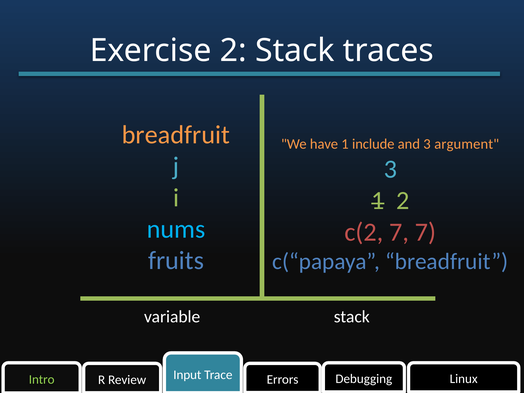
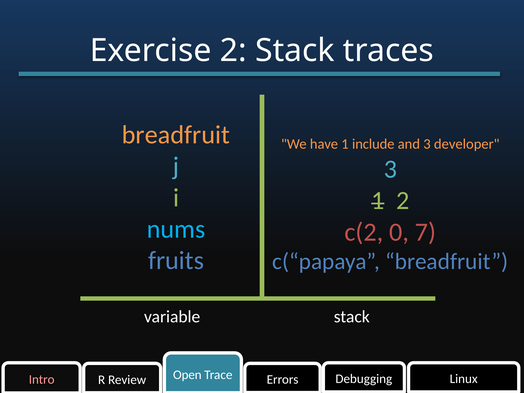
argument: argument -> developer
c(2 7: 7 -> 0
Intro colour: light green -> pink
Input: Input -> Open
